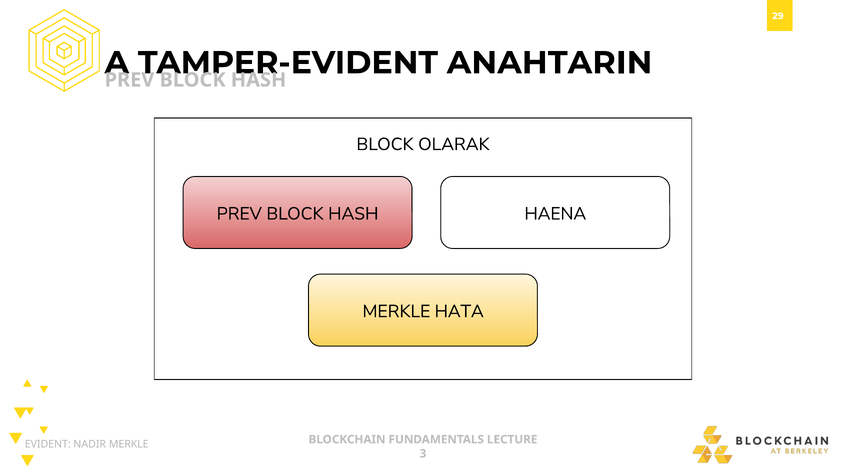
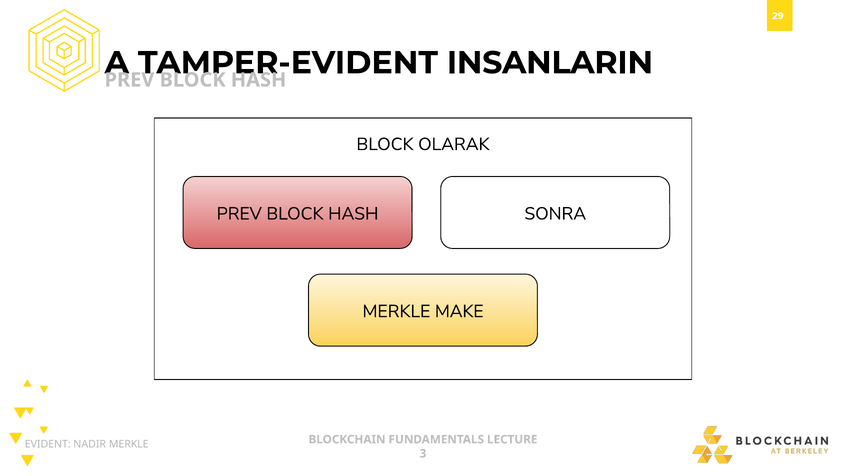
ANAHTARIN: ANAHTARIN -> INSANLARIN
HAENA: HAENA -> SONRA
HATA: HATA -> MAKE
